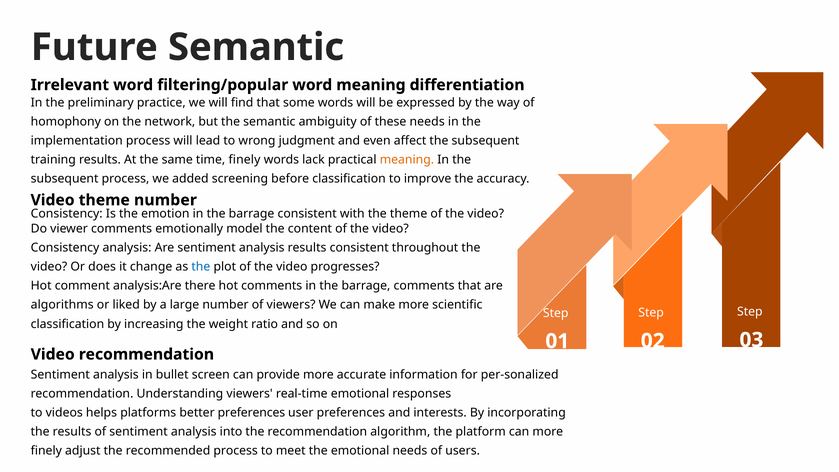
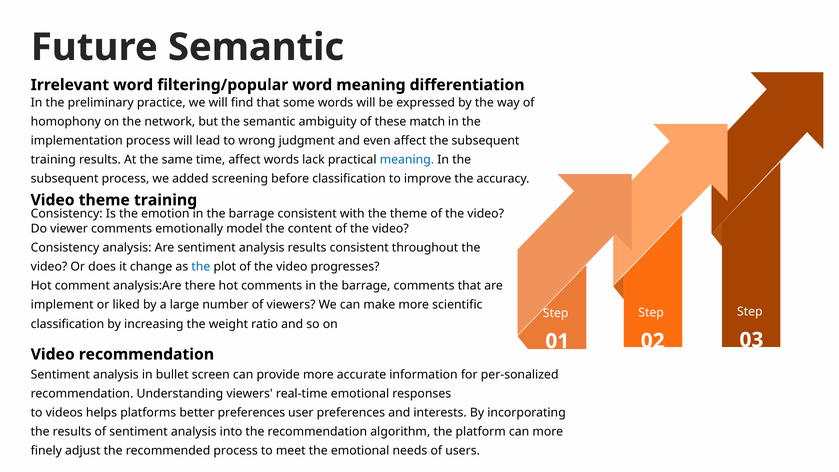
these needs: needs -> match
time finely: finely -> affect
meaning at (407, 160) colour: orange -> blue
theme number: number -> training
algorithms: algorithms -> implement
